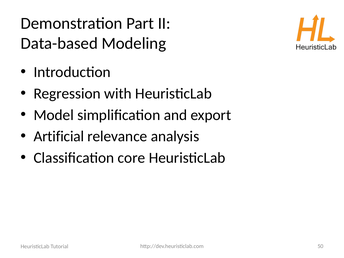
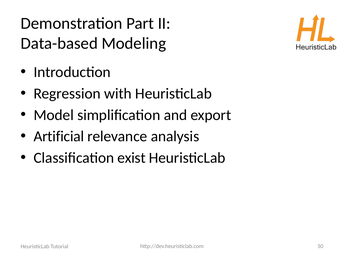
core: core -> exist
